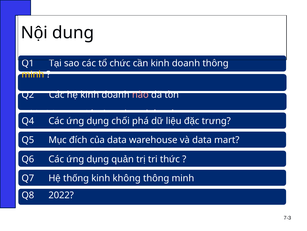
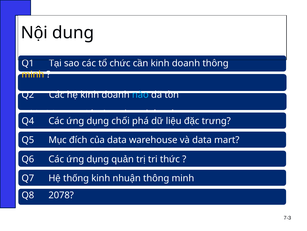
nào colour: pink -> light blue
không: không -> nhuận
2022: 2022 -> 2078
